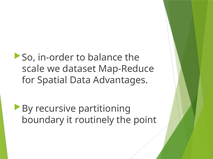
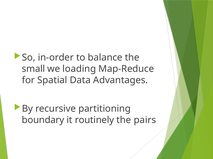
scale: scale -> small
dataset: dataset -> loading
point: point -> pairs
